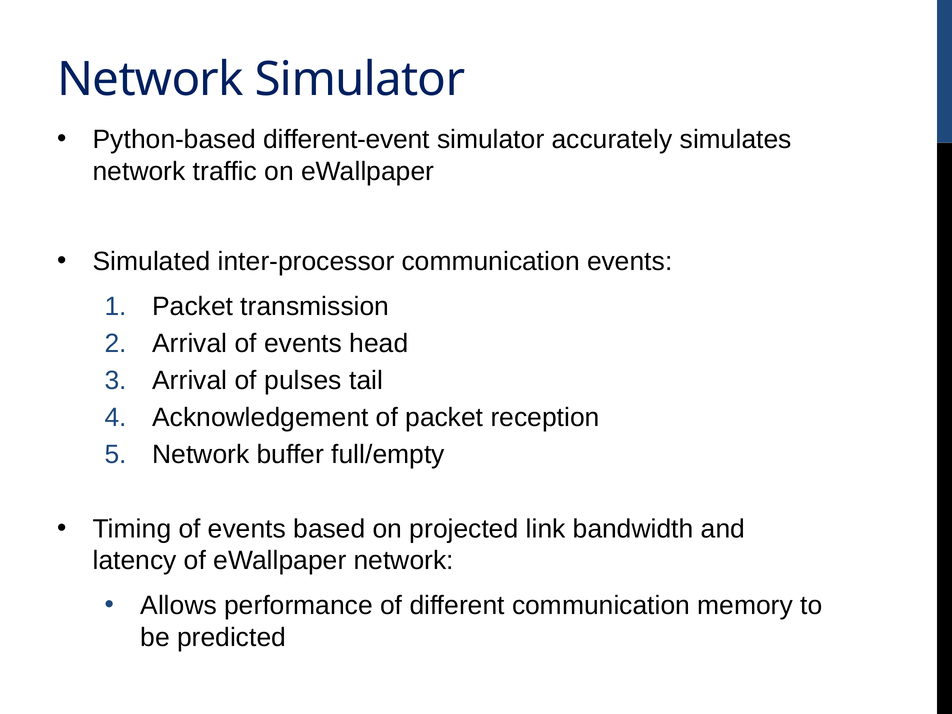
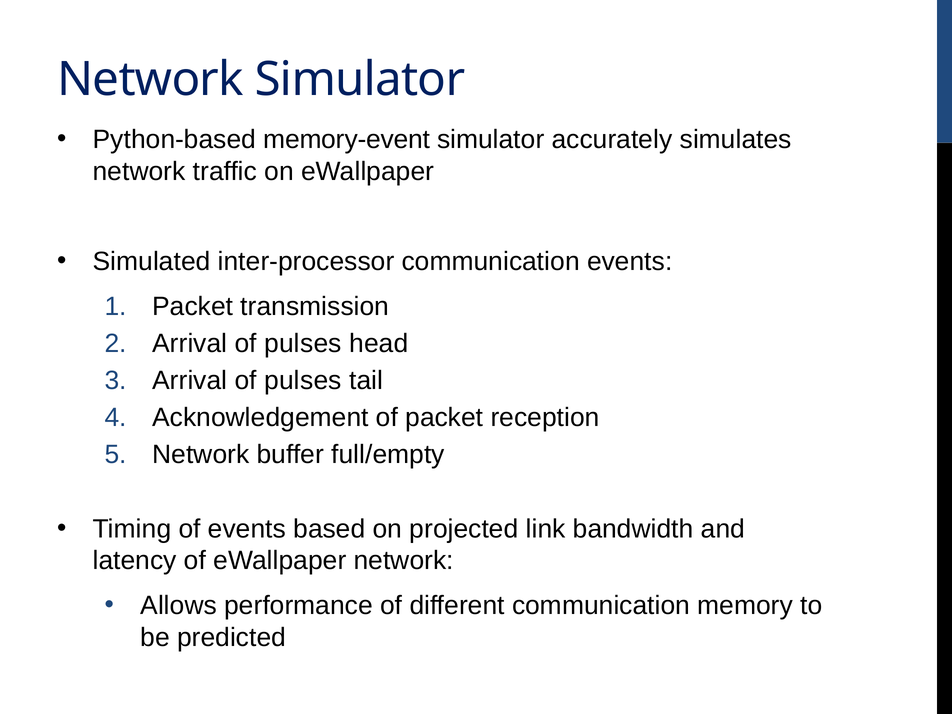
different-event: different-event -> memory-event
events at (303, 344): events -> pulses
